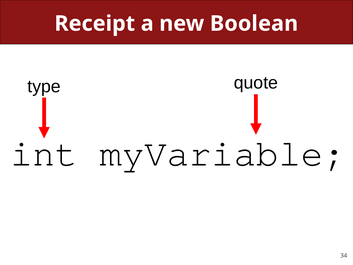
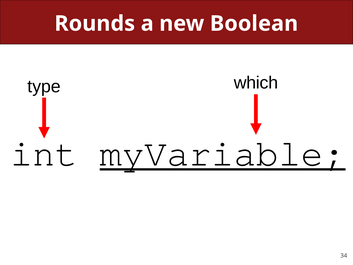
Receipt: Receipt -> Rounds
quote: quote -> which
myVariable underline: none -> present
